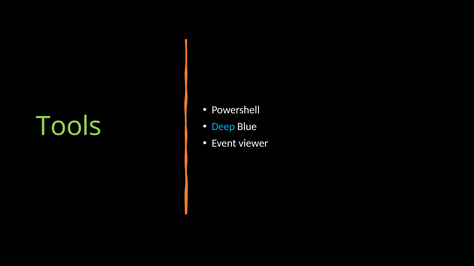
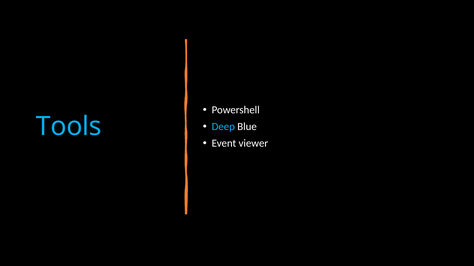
Tools colour: light green -> light blue
